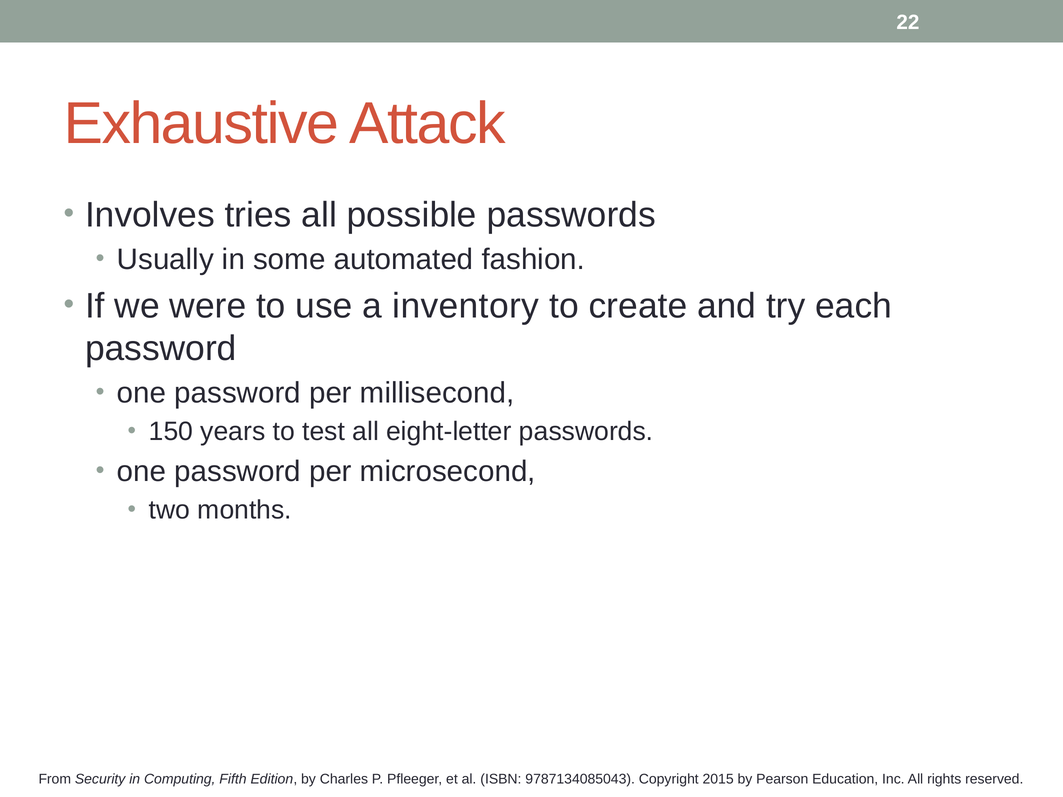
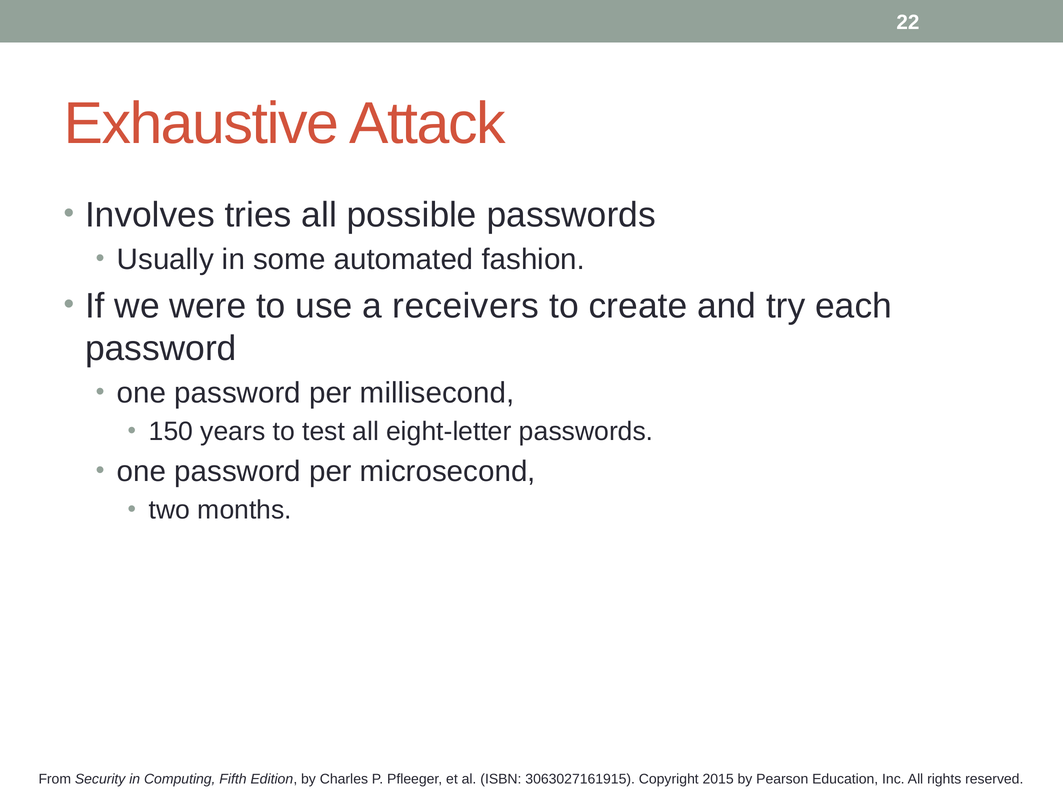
inventory: inventory -> receivers
9787134085043: 9787134085043 -> 3063027161915
